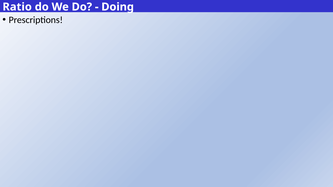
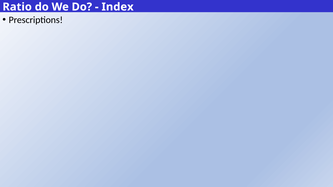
Doing: Doing -> Index
